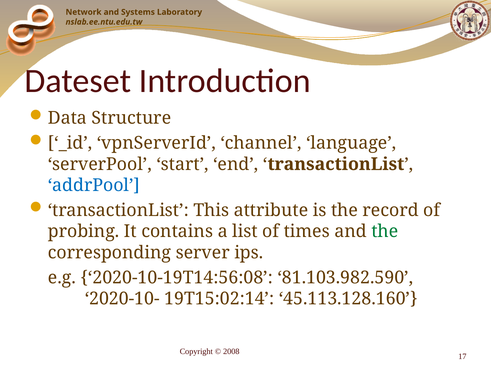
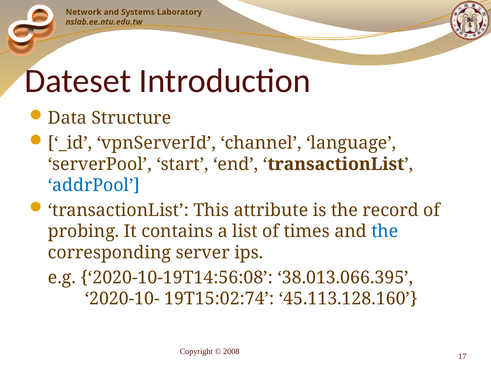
the at (385, 232) colour: green -> blue
81.103.982.590: 81.103.982.590 -> 38.013.066.395
19T15:02:14: 19T15:02:14 -> 19T15:02:74
